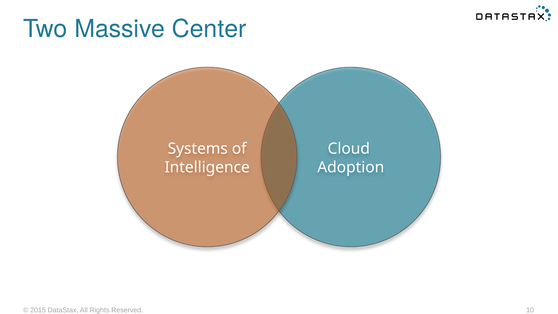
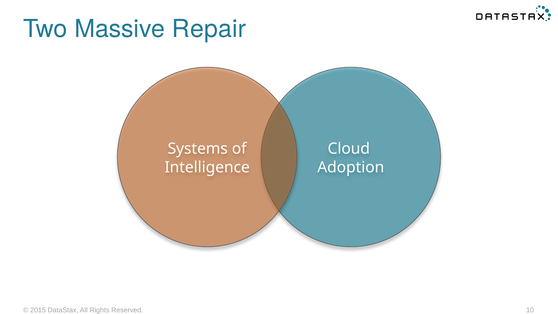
Center: Center -> Repair
